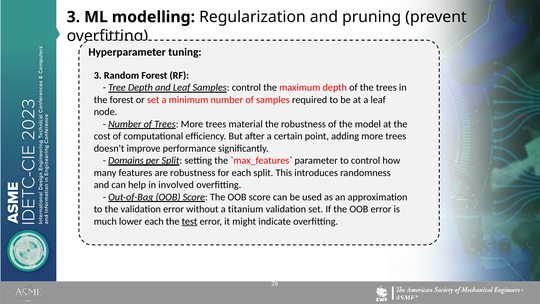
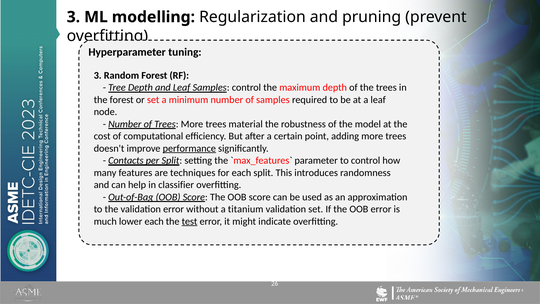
performance underline: none -> present
Domains: Domains -> Contacts
are robustness: robustness -> techniques
involved: involved -> classifier
